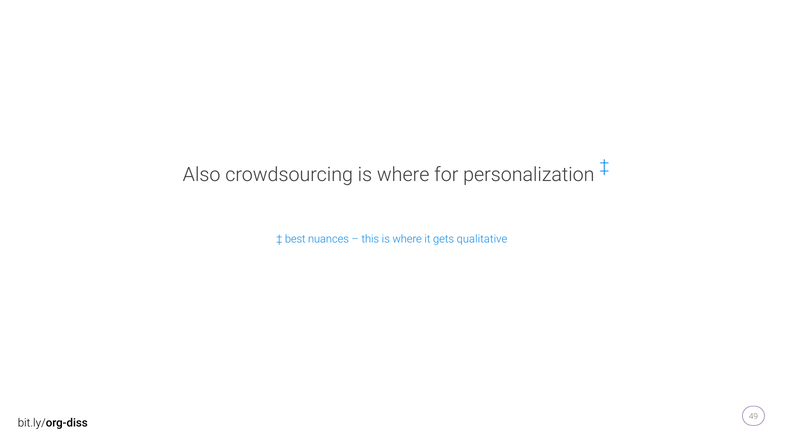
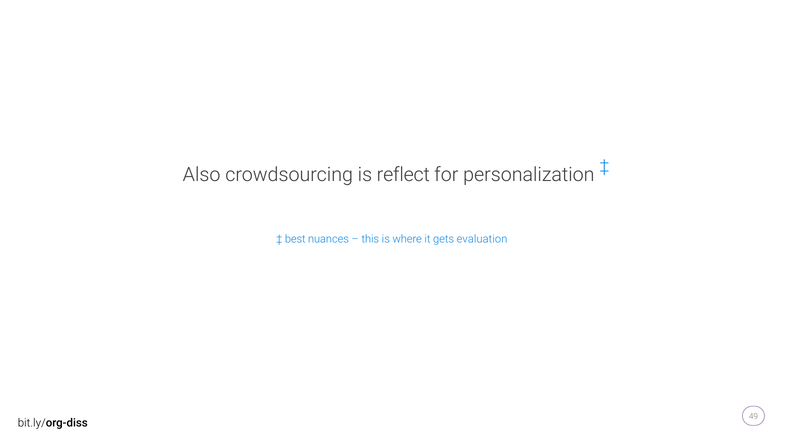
crowdsourcing is where: where -> reflect
qualitative: qualitative -> evaluation
